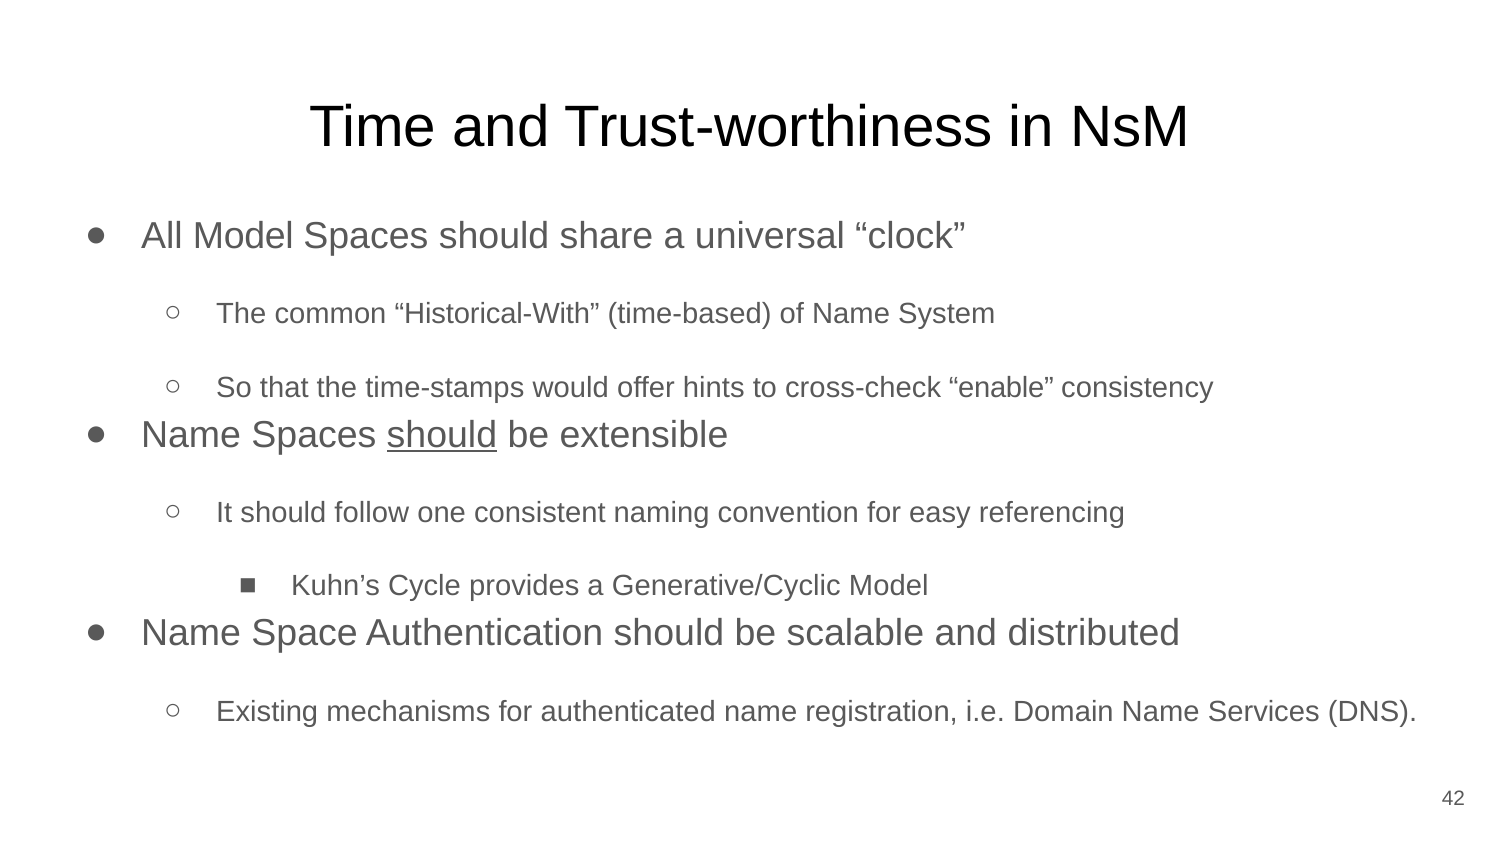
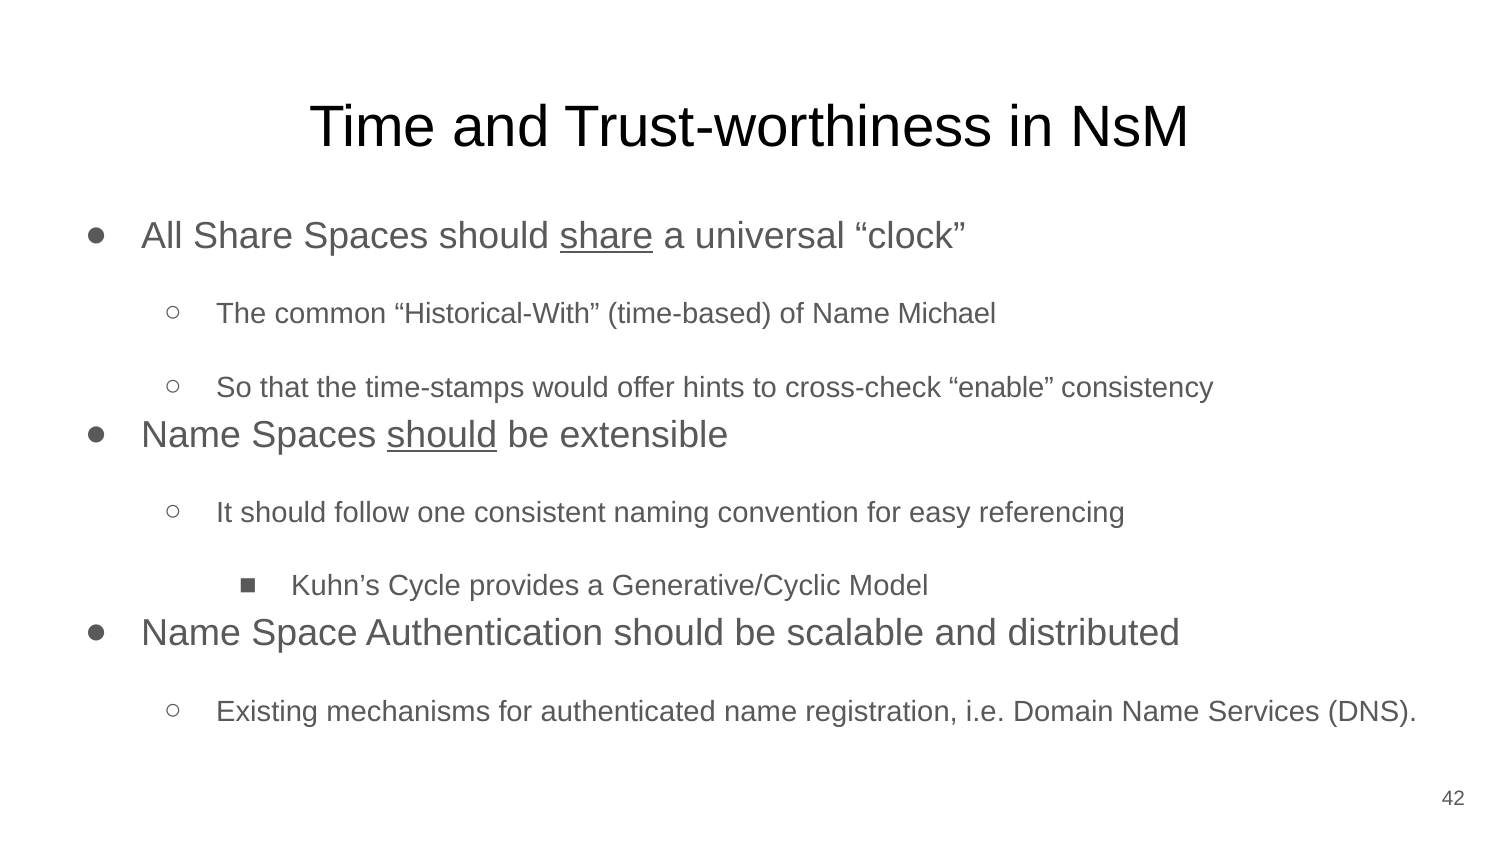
All Model: Model -> Share
share at (606, 236) underline: none -> present
System: System -> Michael
